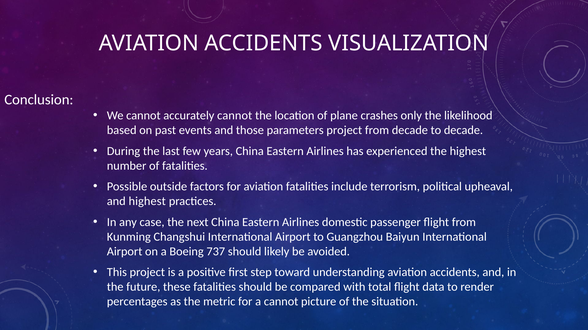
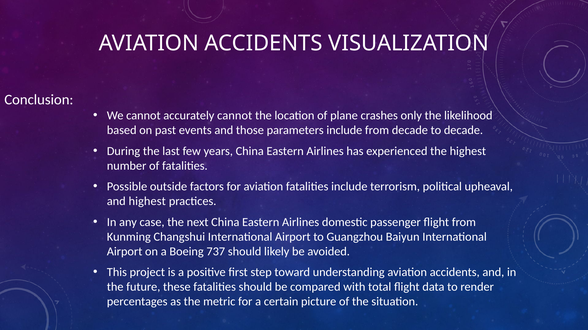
parameters project: project -> include
a cannot: cannot -> certain
